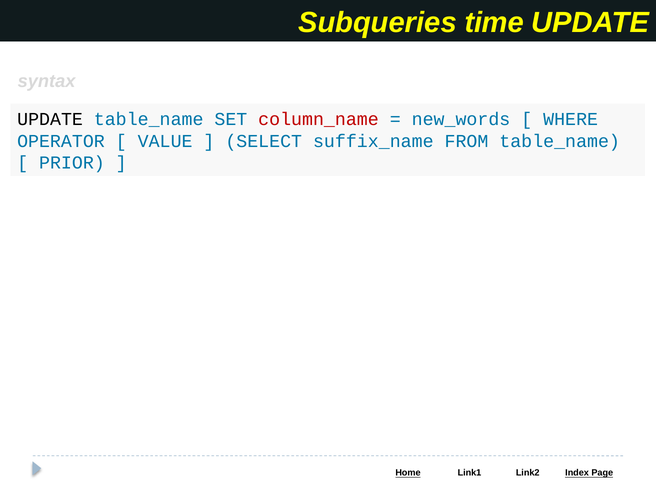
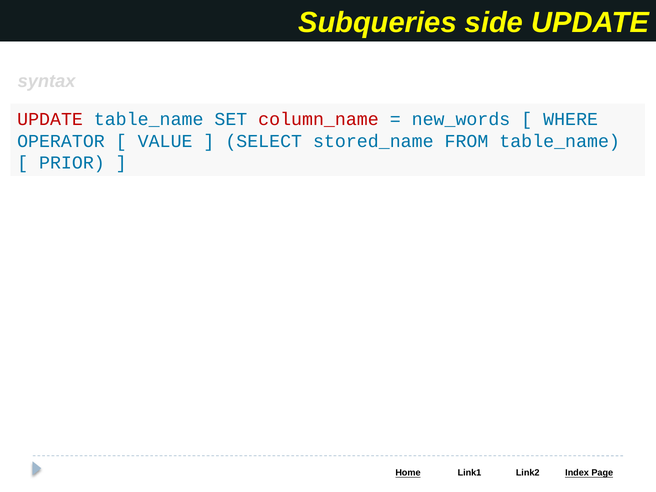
time: time -> side
UPDATE at (50, 119) colour: black -> red
suffix_name: suffix_name -> stored_name
